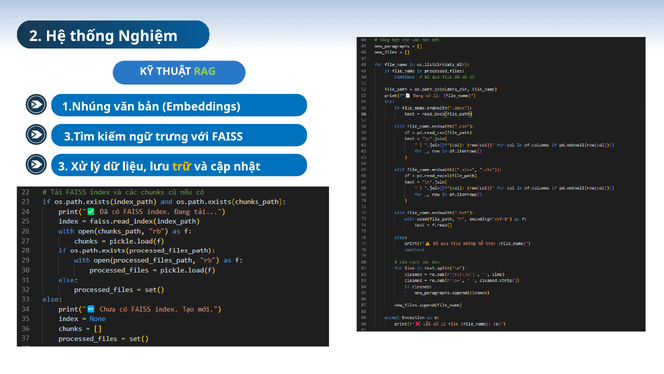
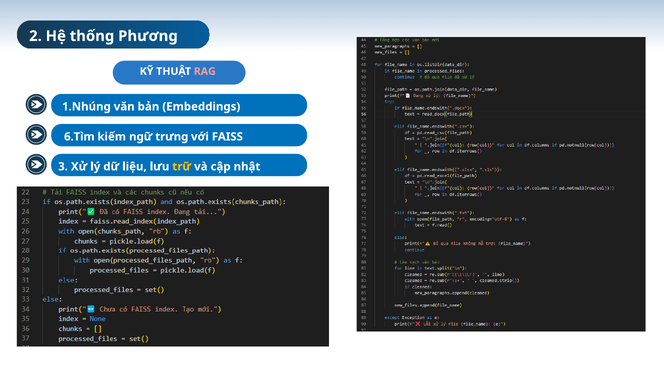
Nghiệm: Nghiệm -> Phương
RAG colour: light green -> pink
3.Tìm: 3.Tìm -> 6.Tìm
